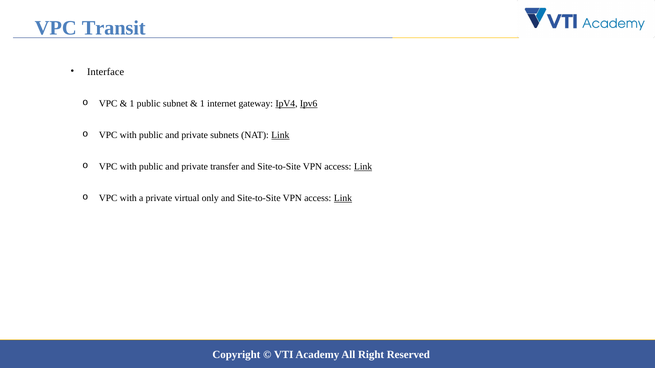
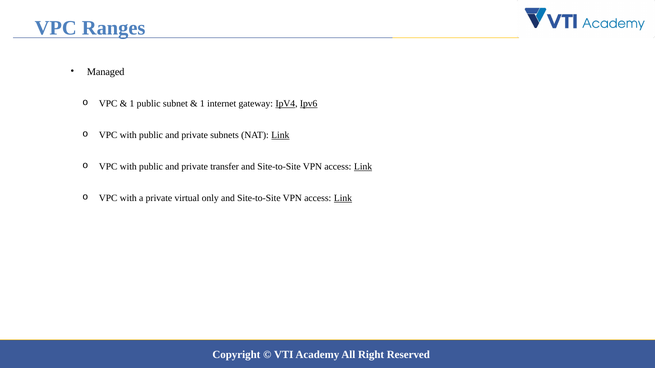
Transit: Transit -> Ranges
Interface: Interface -> Managed
